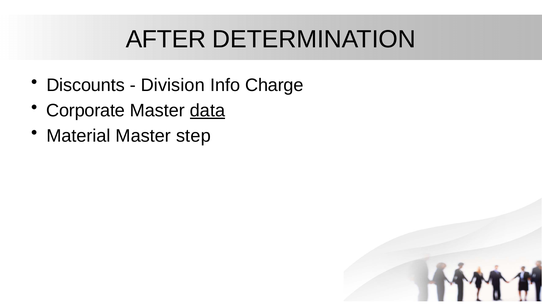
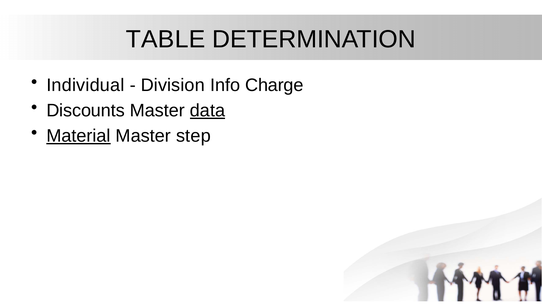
AFTER: AFTER -> TABLE
Discounts: Discounts -> Individual
Corporate: Corporate -> Discounts
Material underline: none -> present
